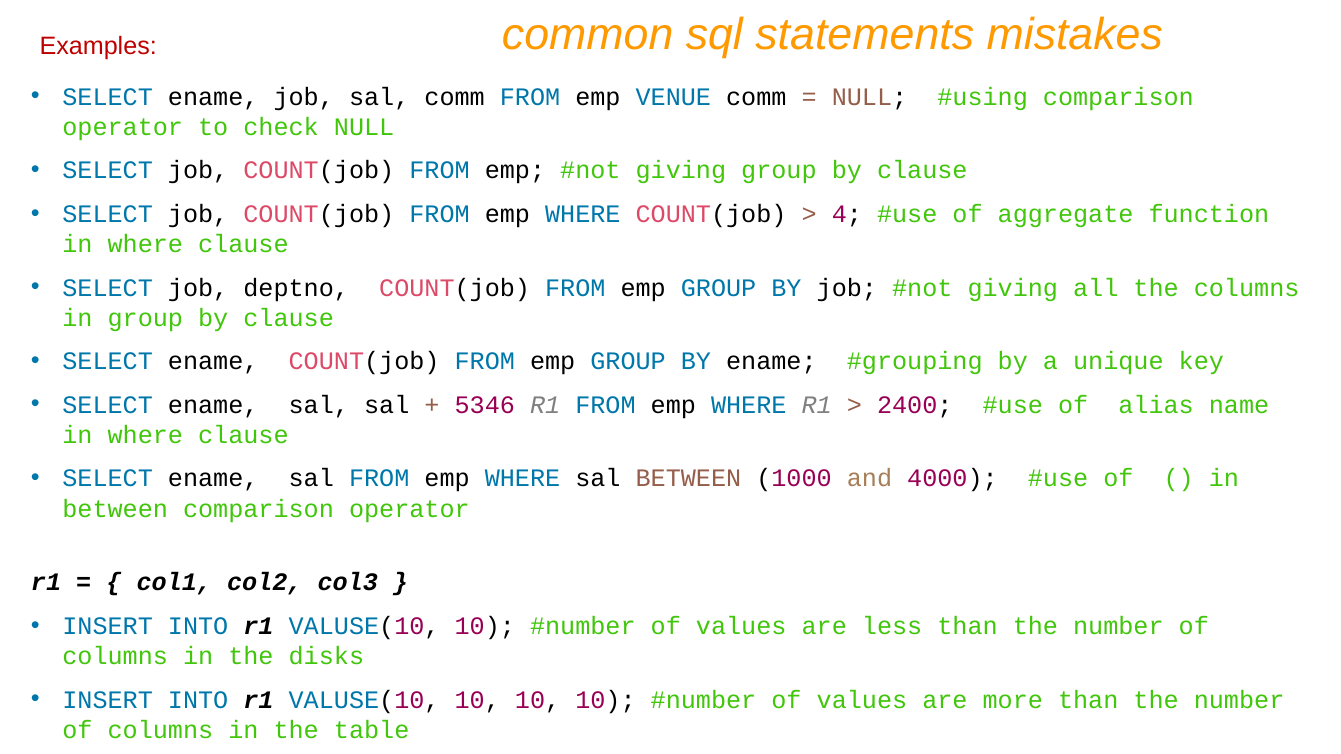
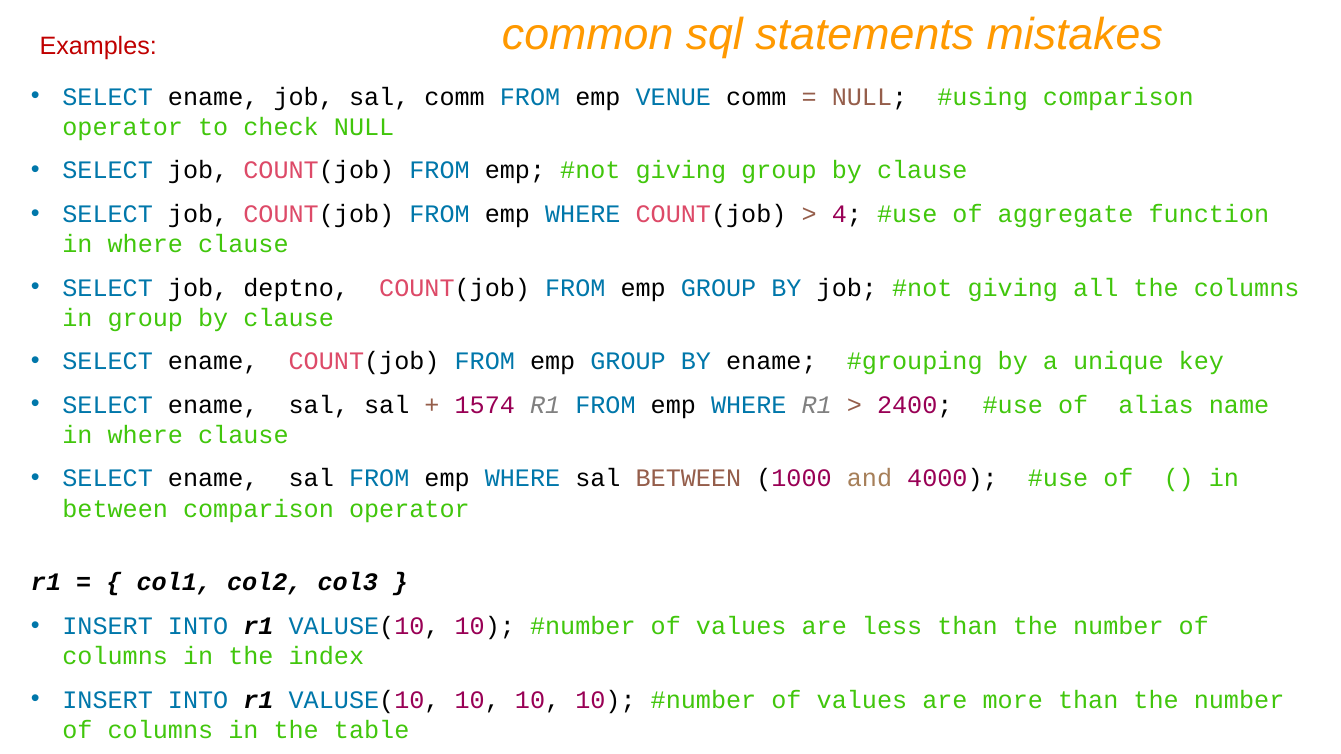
5346: 5346 -> 1574
disks: disks -> index
